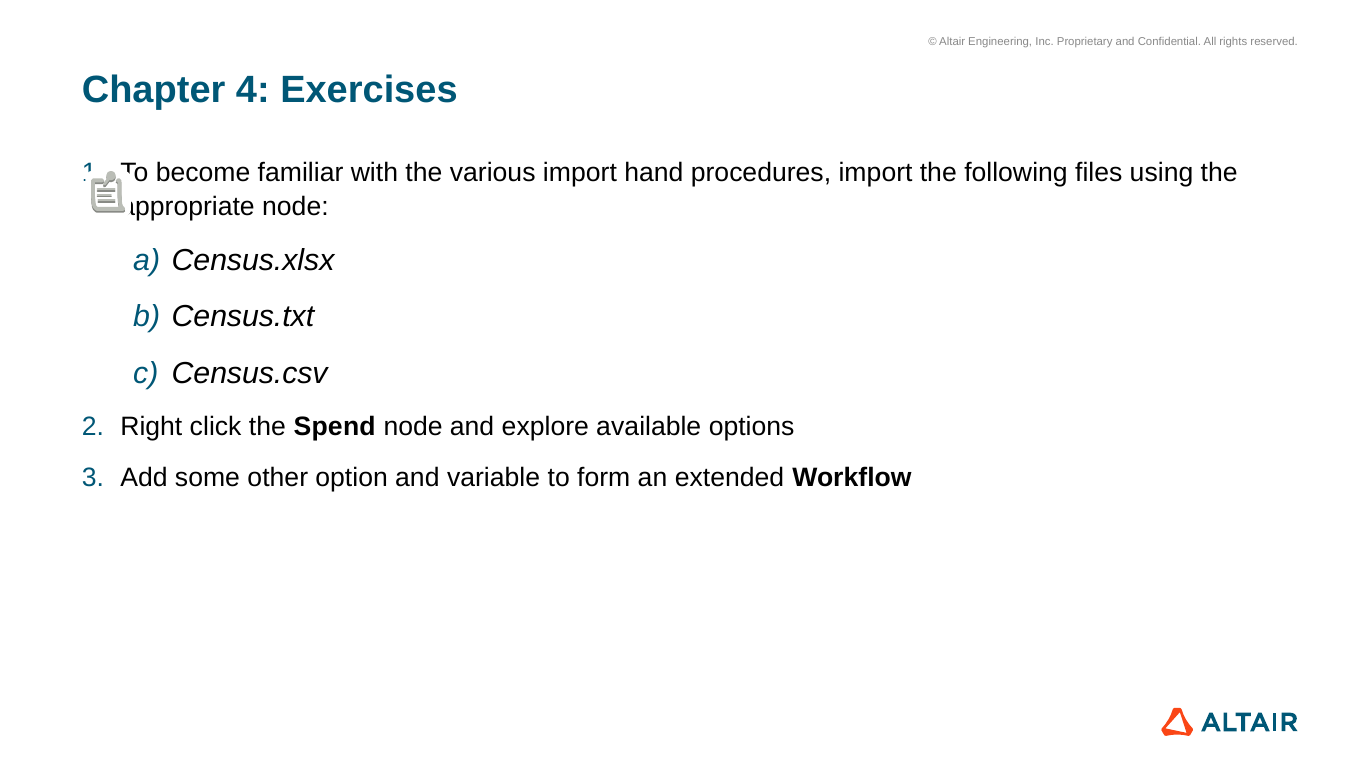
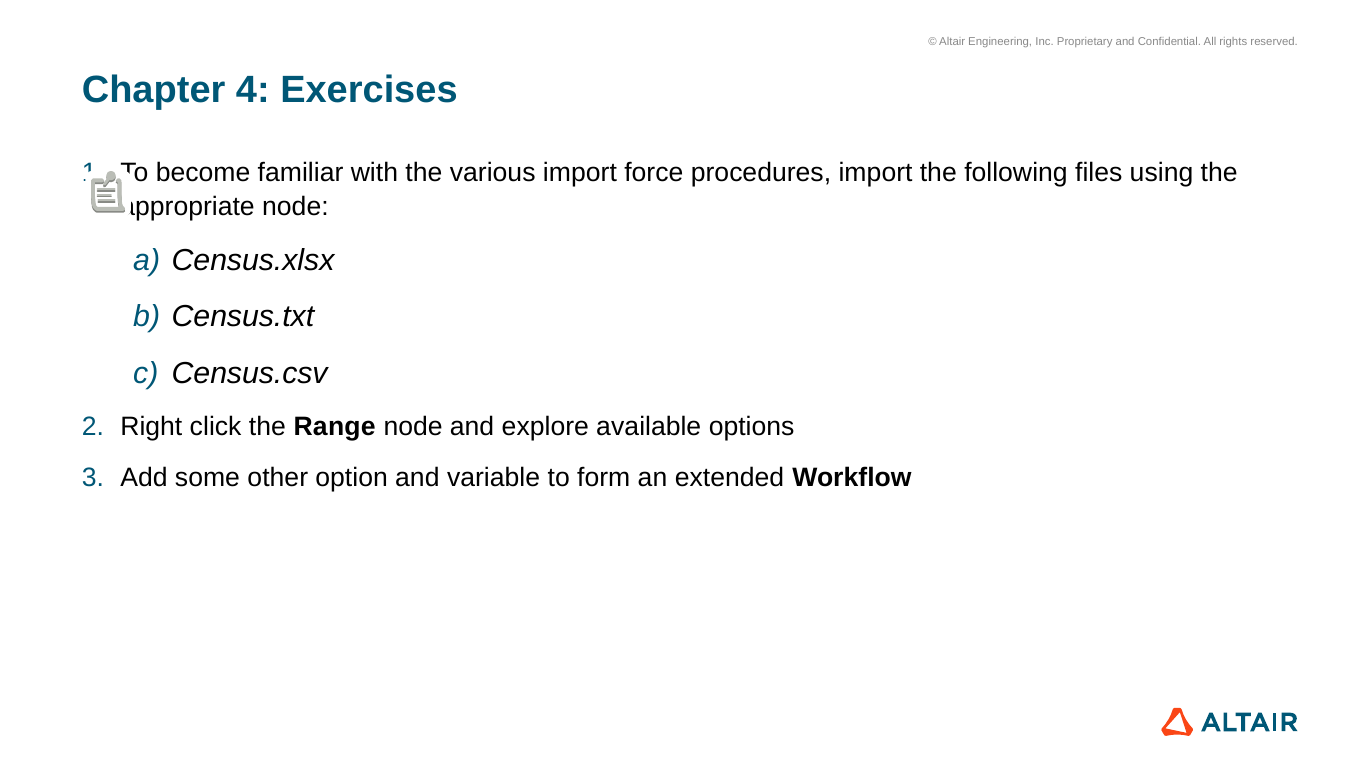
hand: hand -> force
Spend: Spend -> Range
